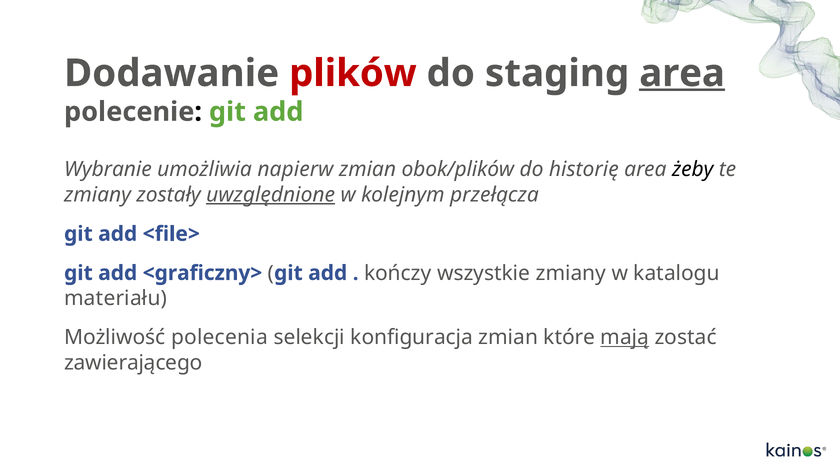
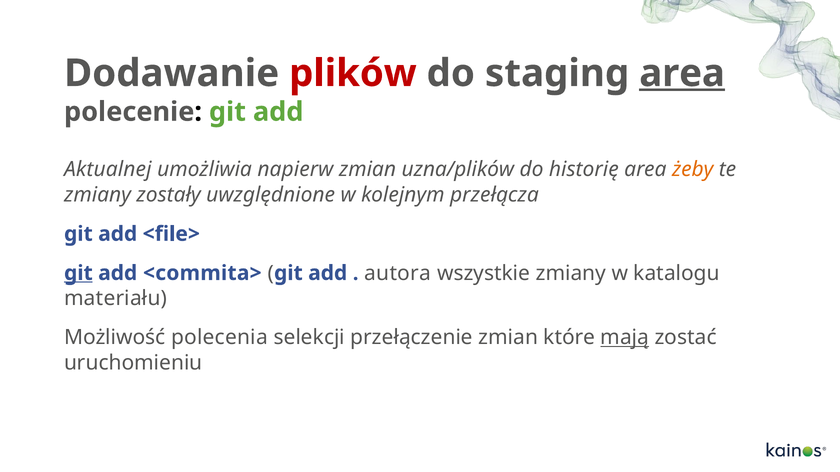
Wybranie: Wybranie -> Aktualnej
obok/plików: obok/plików -> uzna/plików
żeby colour: black -> orange
uwzględnione underline: present -> none
git at (78, 273) underline: none -> present
<graficzny>: <graficzny> -> <commita>
kończy: kończy -> autora
konfiguracja: konfiguracja -> przełączenie
zawierającego: zawierającego -> uruchomieniu
